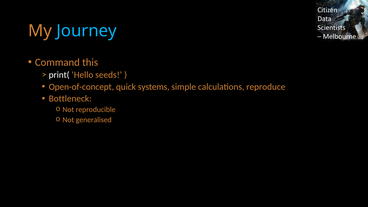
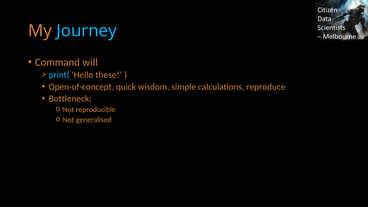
this: this -> will
print( colour: white -> light blue
seeds: seeds -> these
systems: systems -> wisdom
